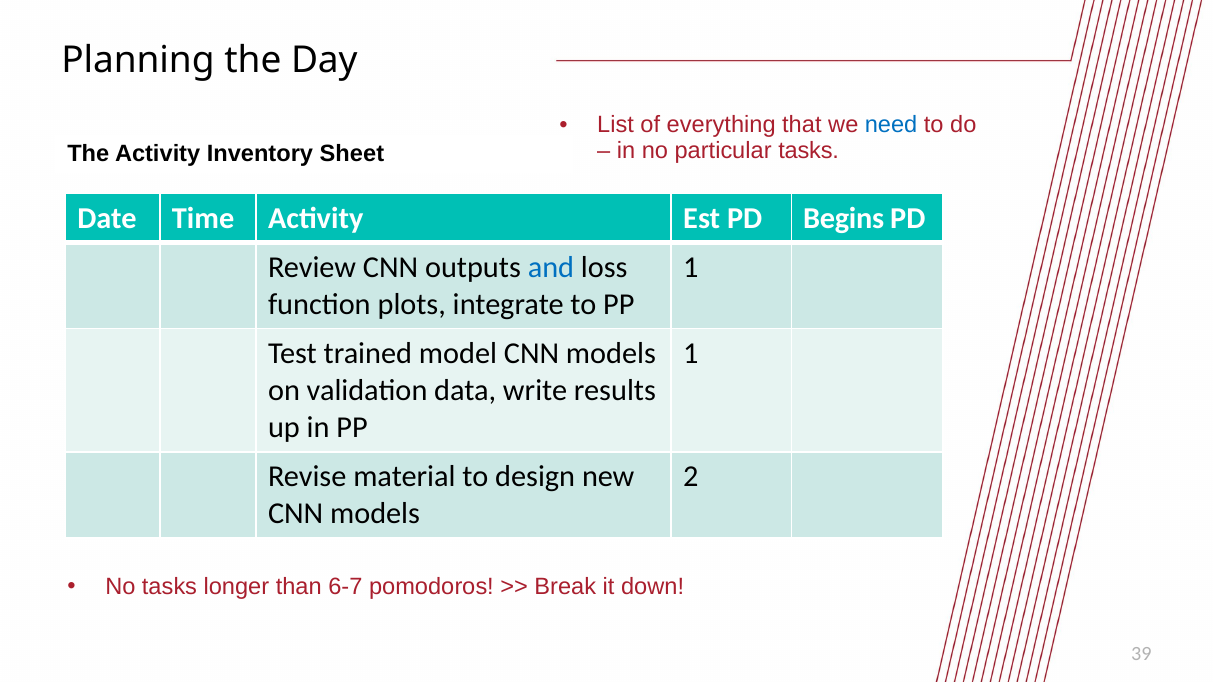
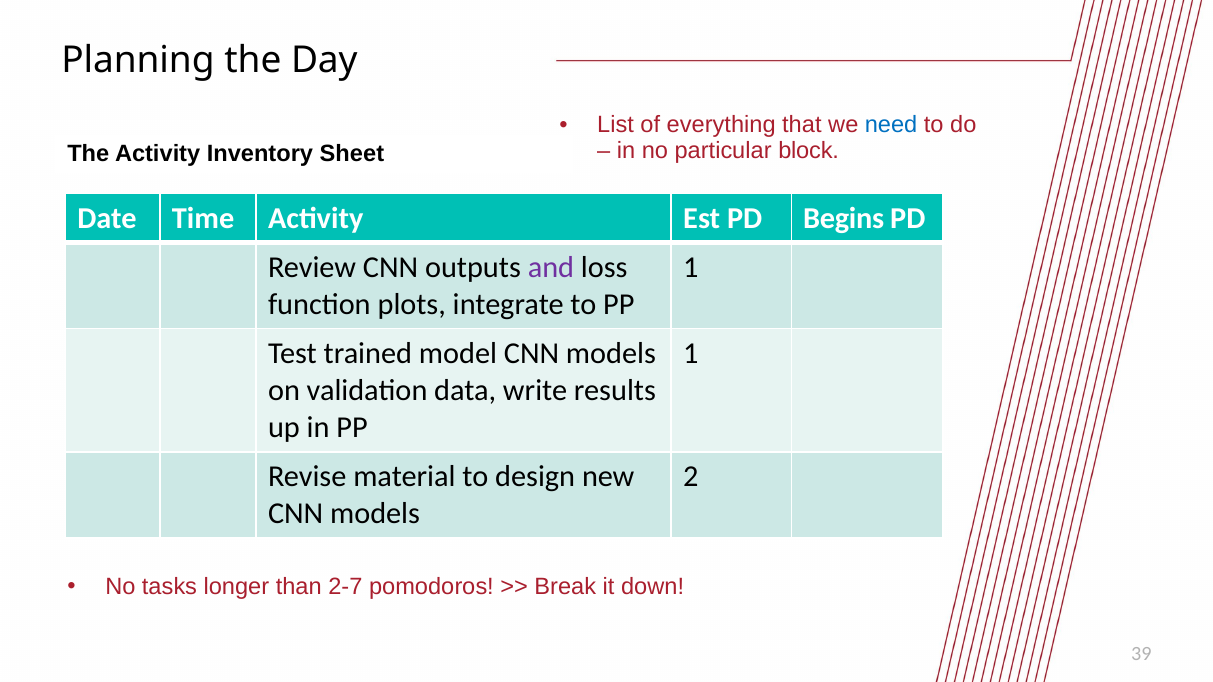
particular tasks: tasks -> block
and colour: blue -> purple
6-7: 6-7 -> 2-7
